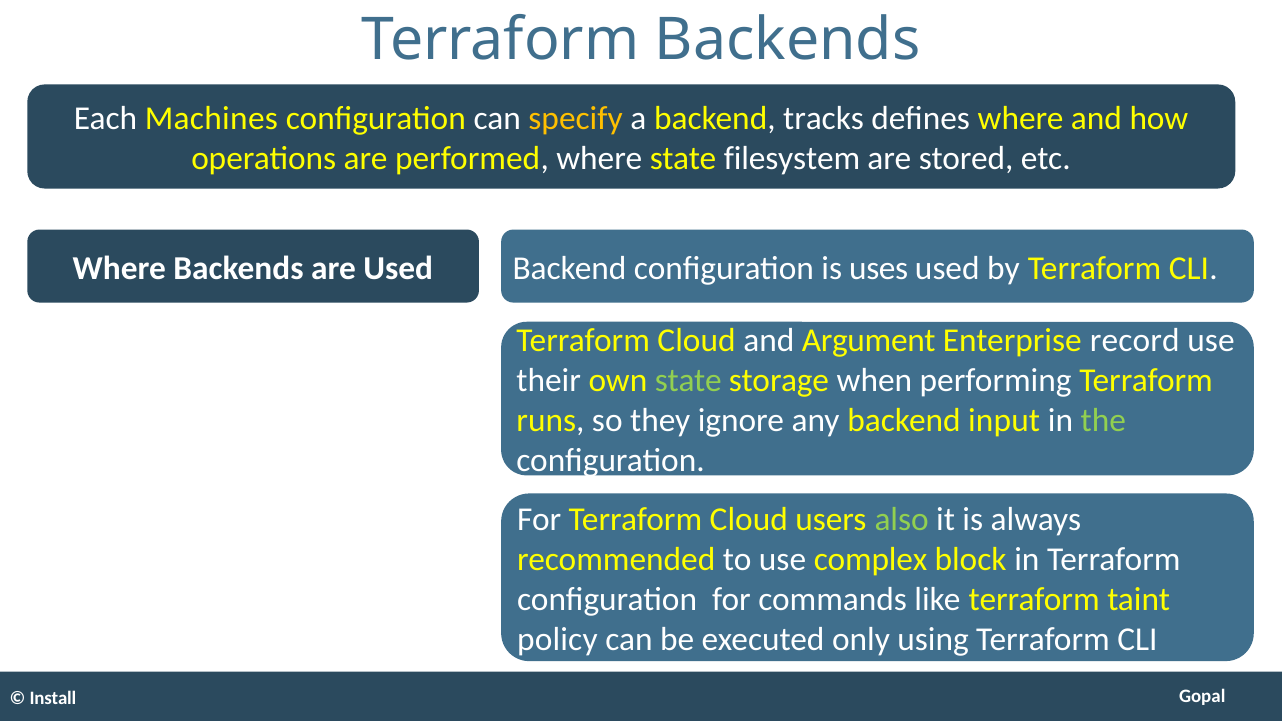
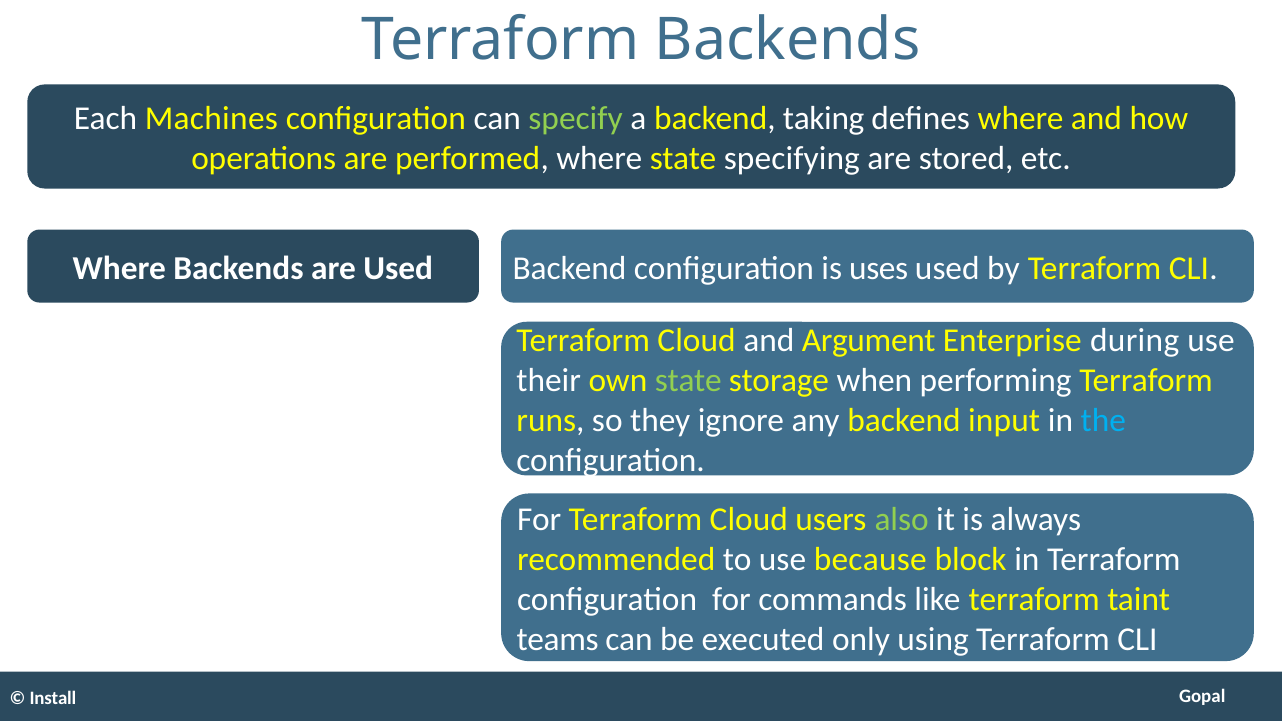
specify colour: yellow -> light green
tracks: tracks -> taking
filesystem: filesystem -> specifying
record: record -> during
the colour: light green -> light blue
complex: complex -> because
policy: policy -> teams
